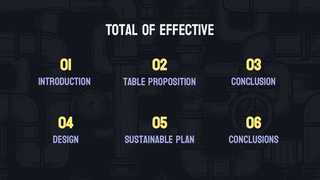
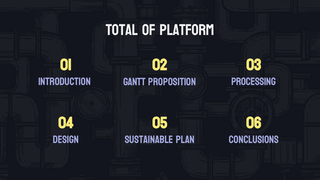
effective: effective -> platform
Table: Table -> Gantt
Conclusion: Conclusion -> Processing
